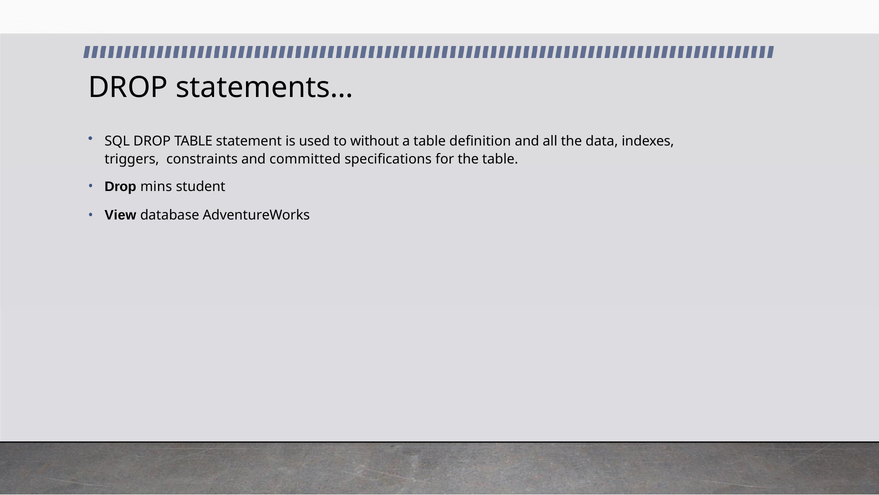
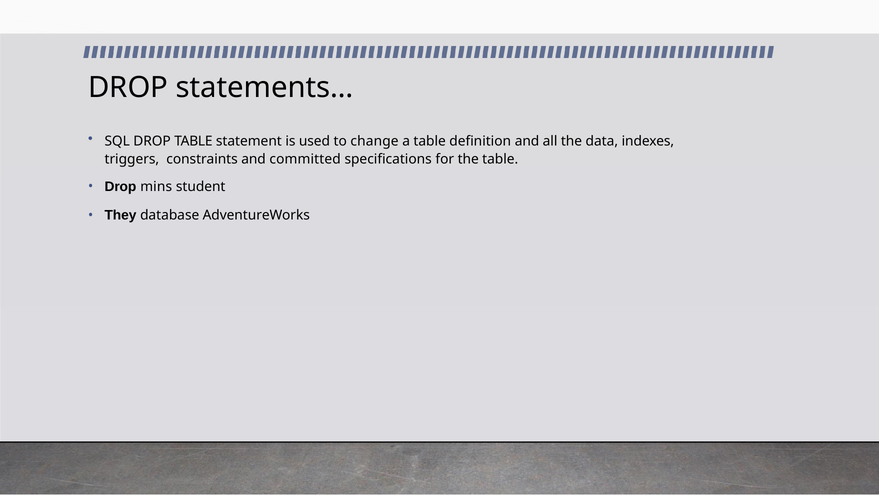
without: without -> change
View: View -> They
